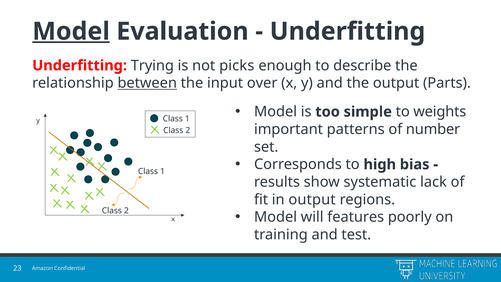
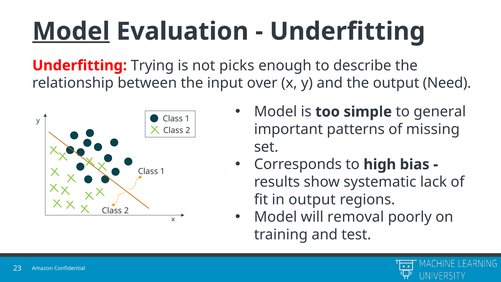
between underline: present -> none
Parts: Parts -> Need
weights: weights -> general
number: number -> missing
features: features -> removal
